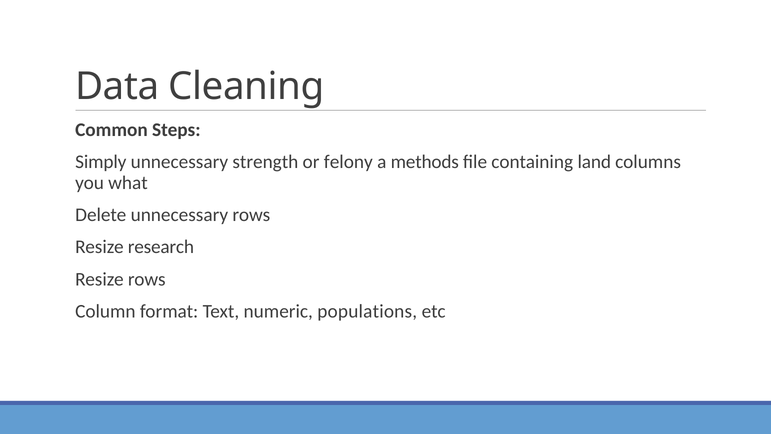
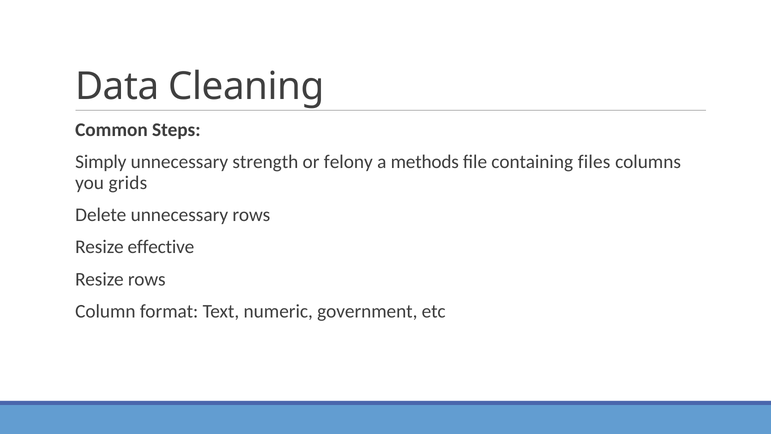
land: land -> files
what: what -> grids
research: research -> effective
populations: populations -> government
